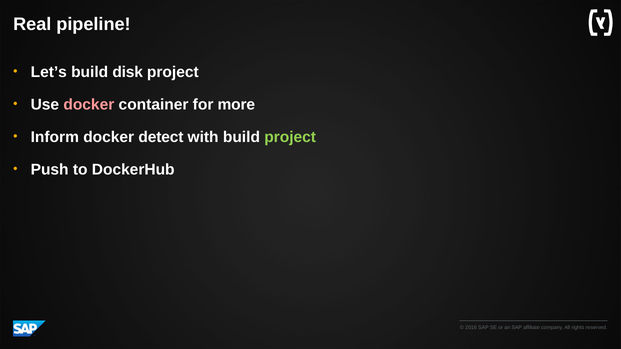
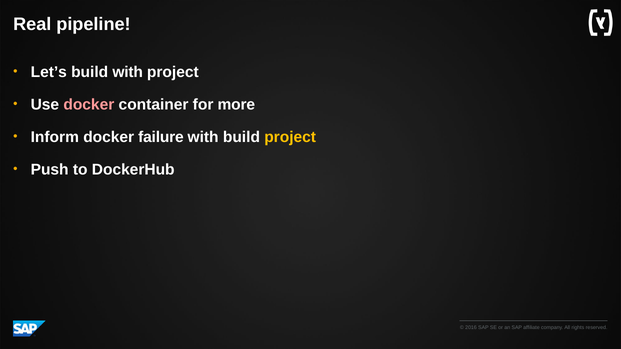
build disk: disk -> with
detect: detect -> failure
project at (290, 137) colour: light green -> yellow
